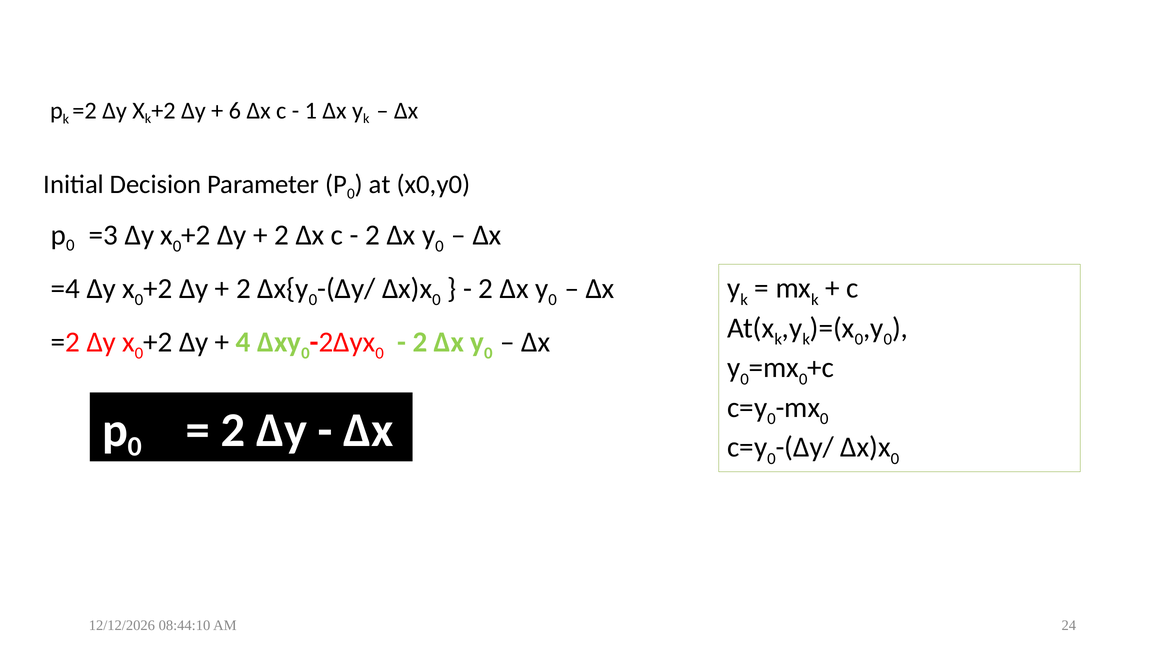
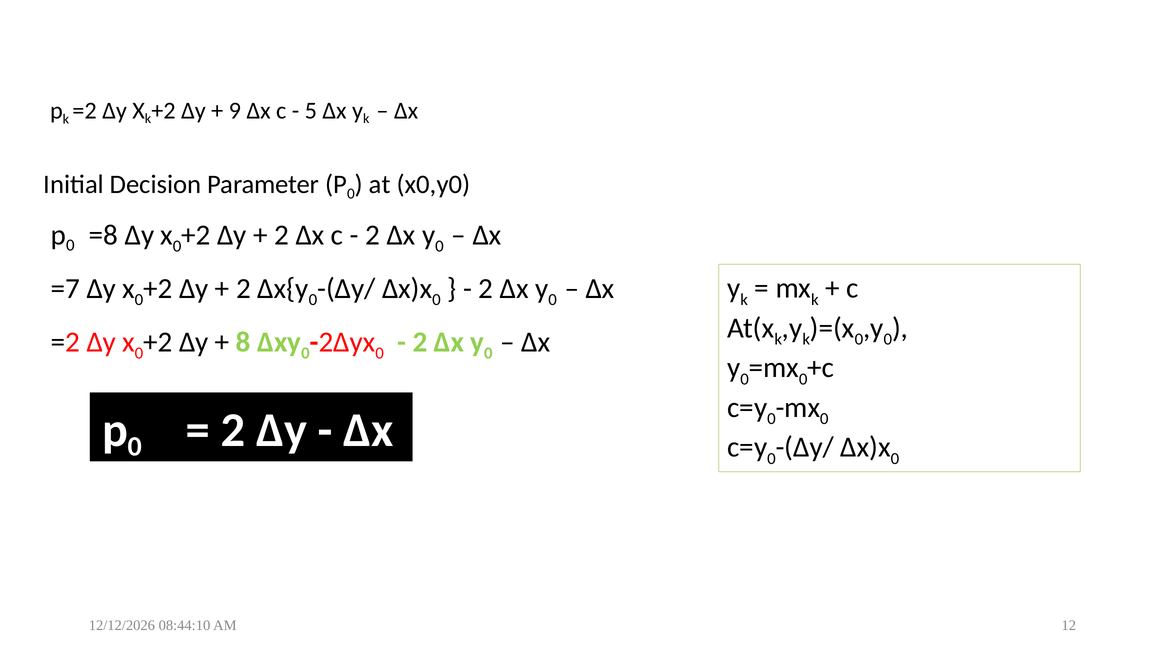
6: 6 -> 9
1: 1 -> 5
=3: =3 -> =8
=4: =4 -> =7
4: 4 -> 8
24: 24 -> 12
